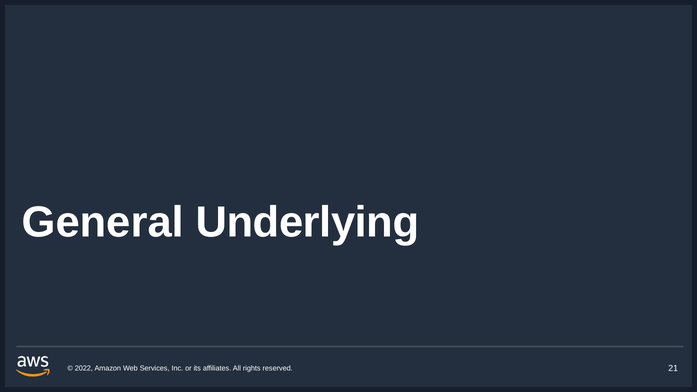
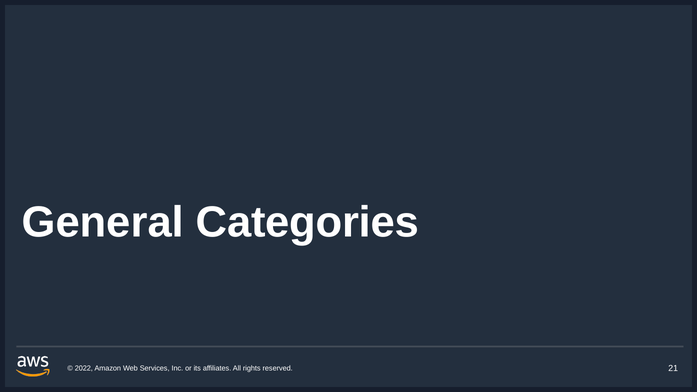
Underlying: Underlying -> Categories
